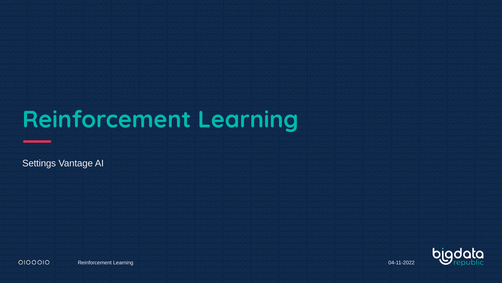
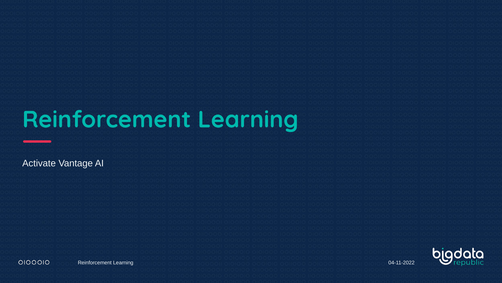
Settings: Settings -> Activate
